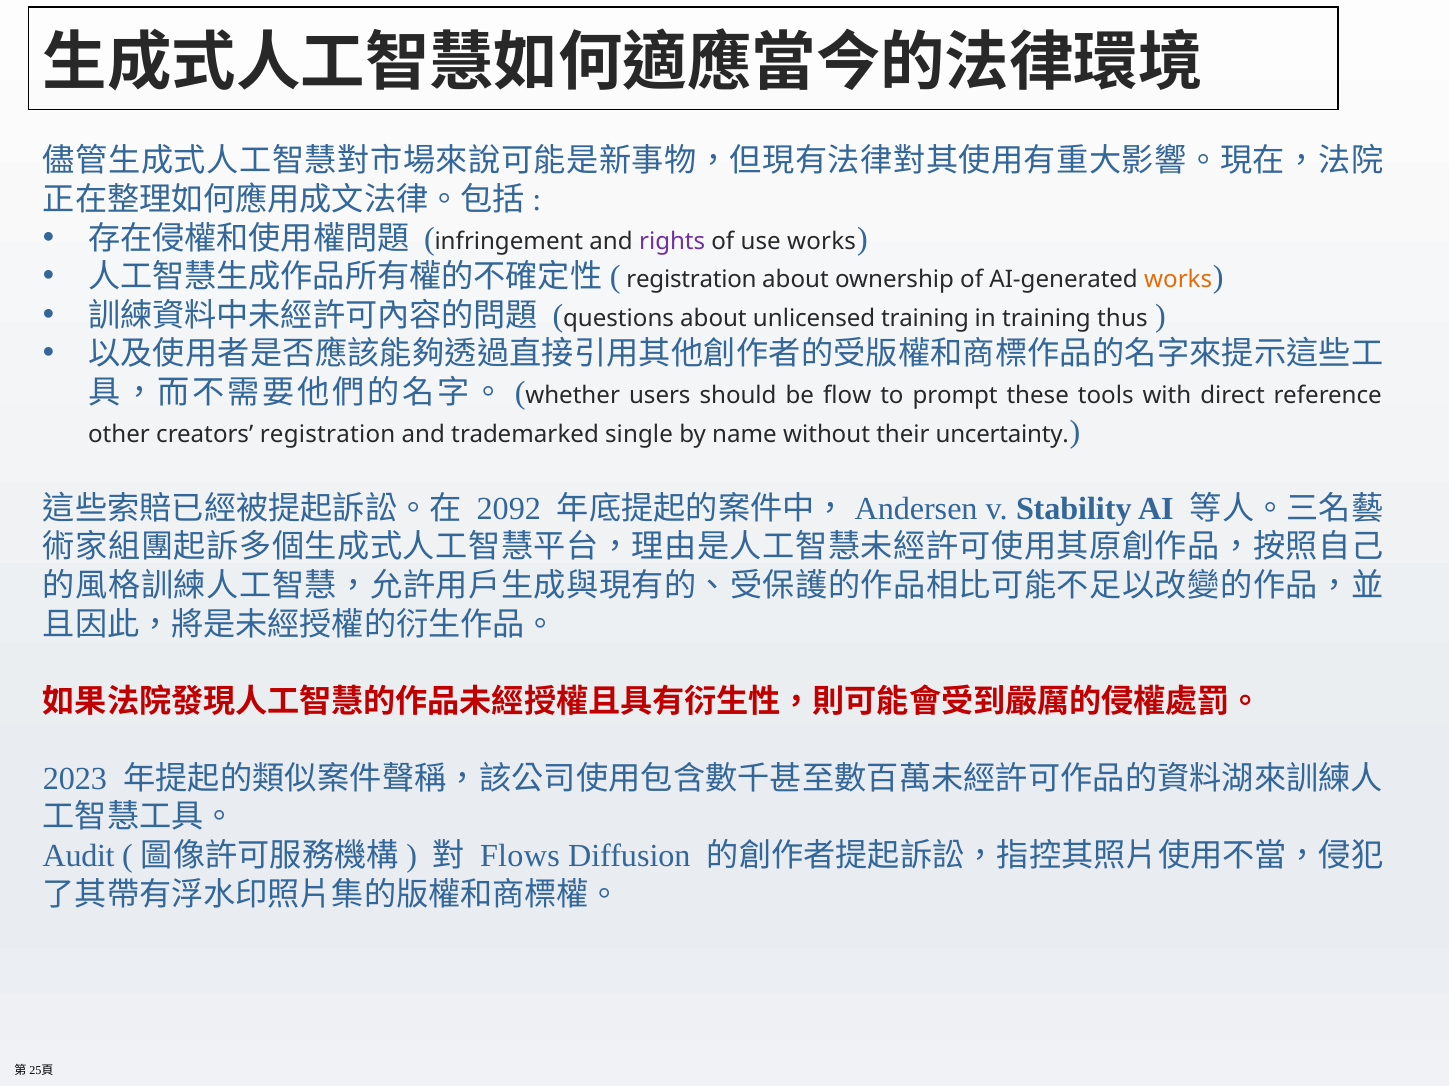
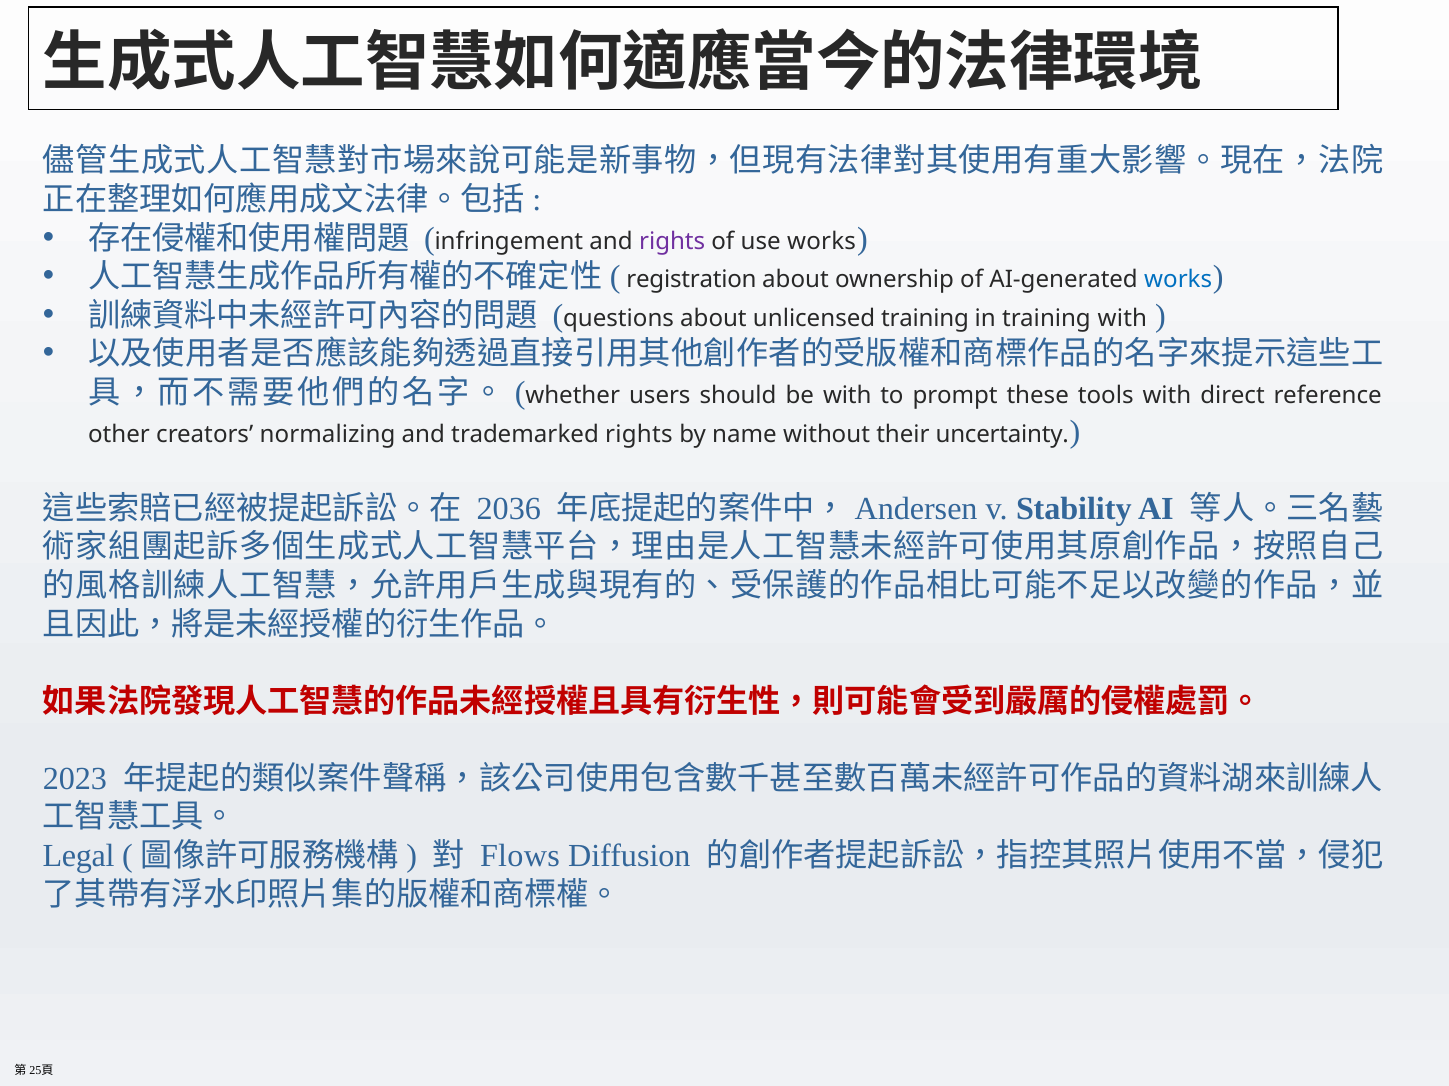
works at (1178, 280) colour: orange -> blue
training thus: thus -> with
be flow: flow -> with
creators registration: registration -> normalizing
trademarked single: single -> rights
2092: 2092 -> 2036
Audit: Audit -> Legal
